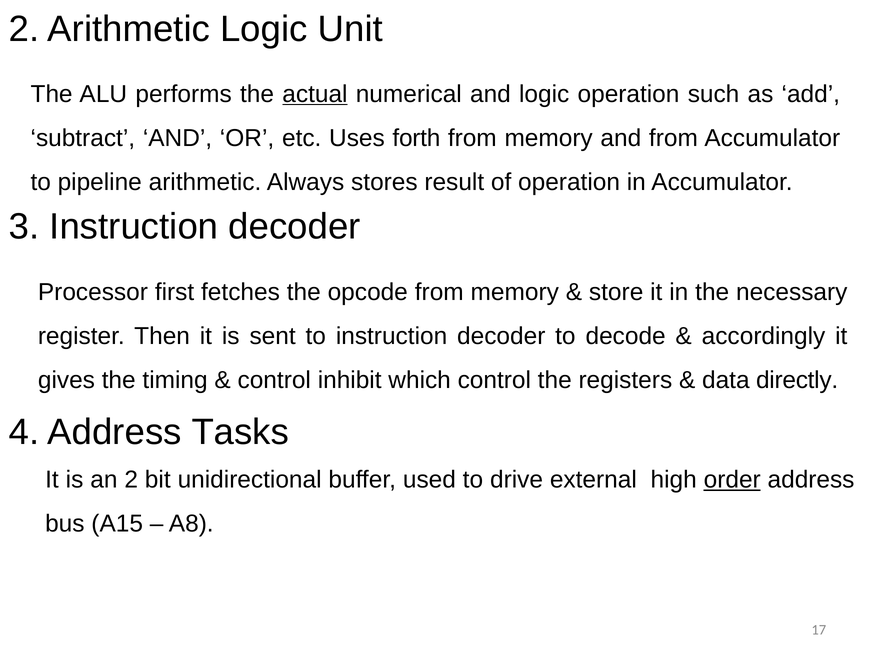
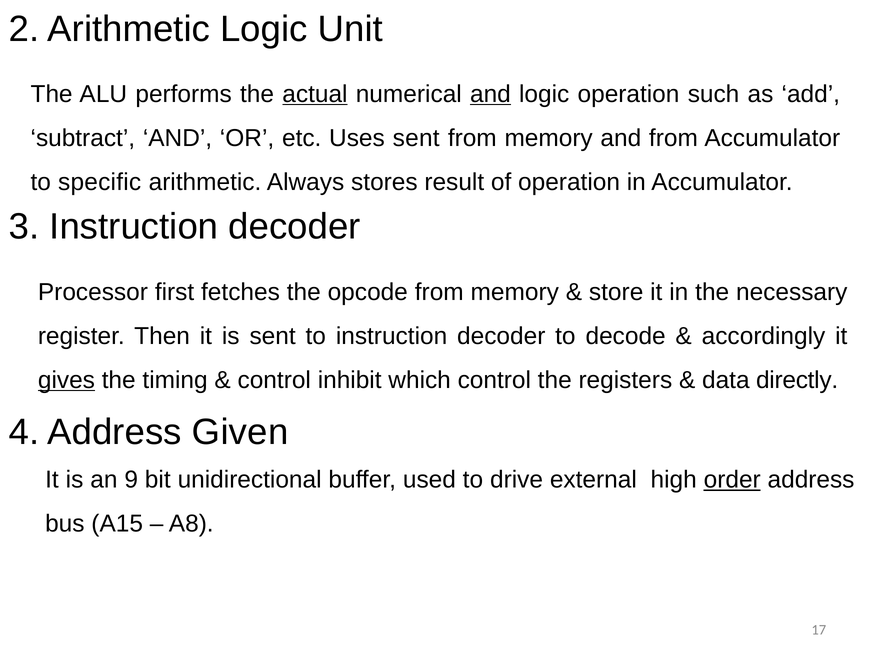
and at (490, 94) underline: none -> present
Uses forth: forth -> sent
pipeline: pipeline -> specific
gives underline: none -> present
Tasks: Tasks -> Given
an 2: 2 -> 9
